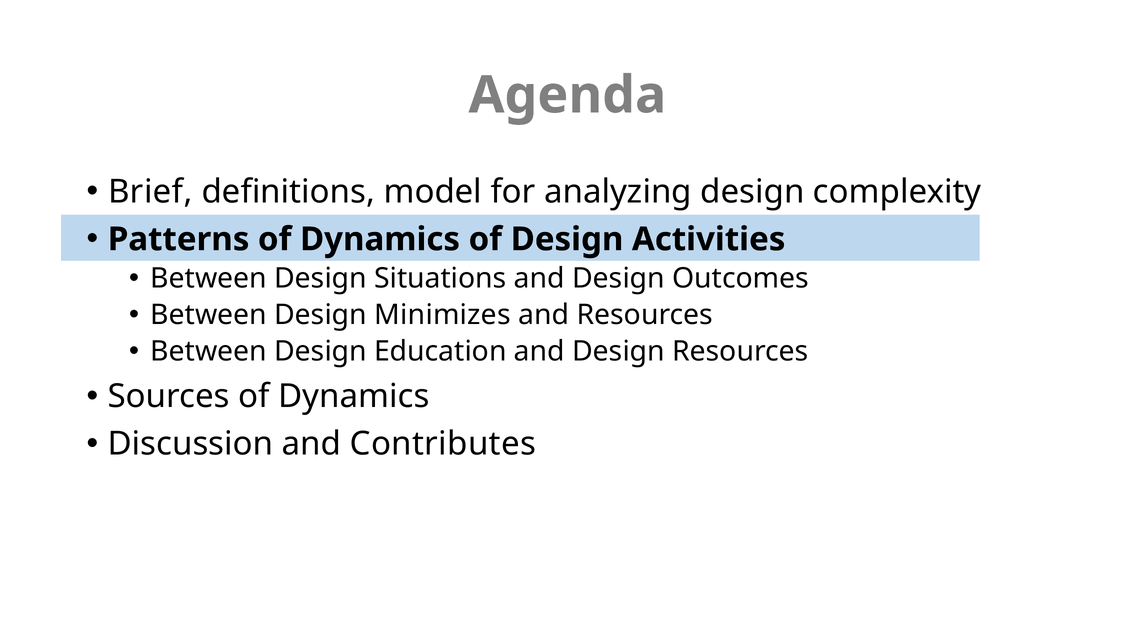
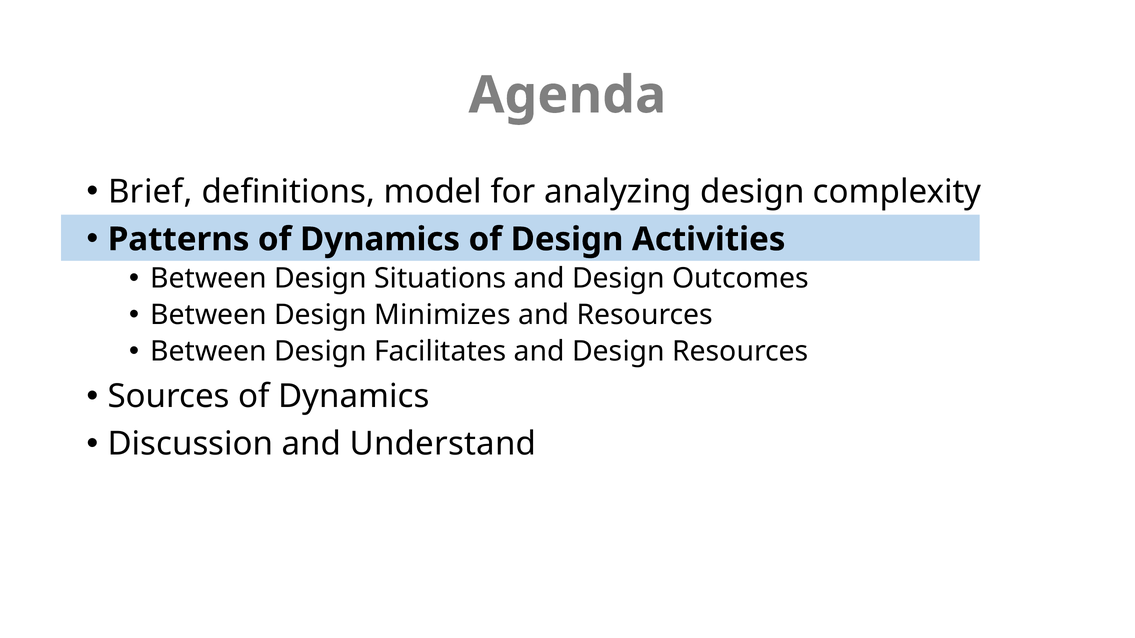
Education: Education -> Facilitates
Contributes: Contributes -> Understand
